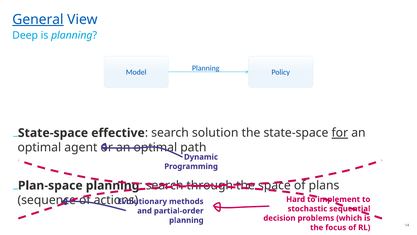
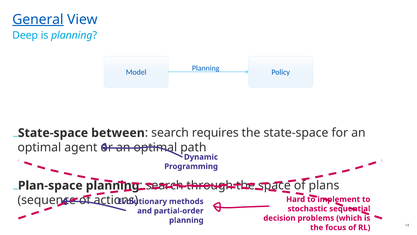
effective: effective -> between
solution: solution -> requires
for underline: present -> none
